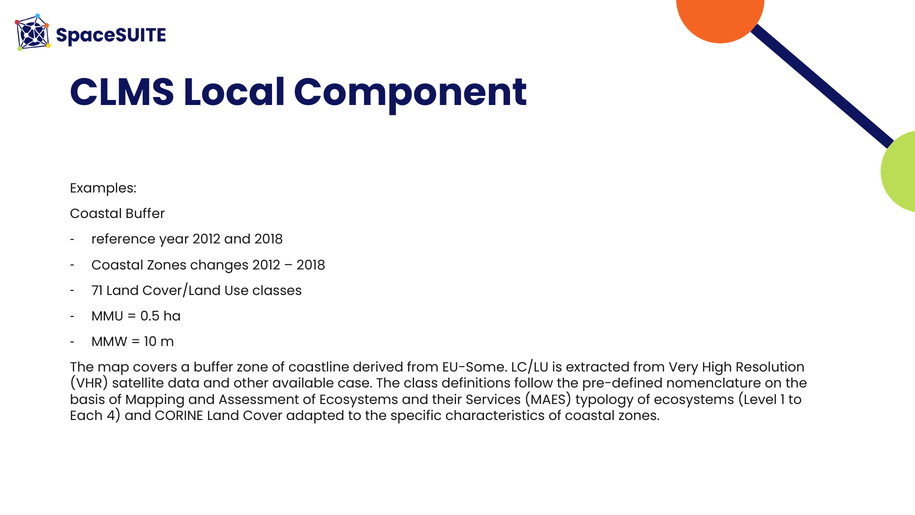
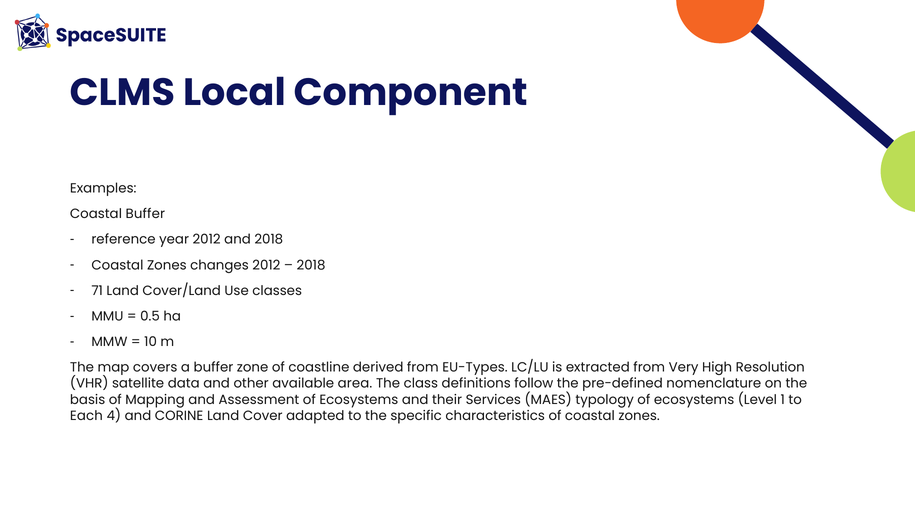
EU-Some: EU-Some -> EU-Types
case: case -> area
